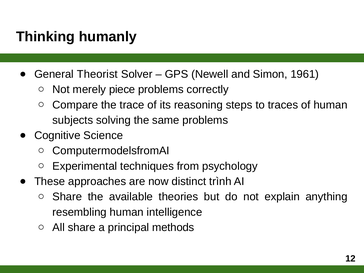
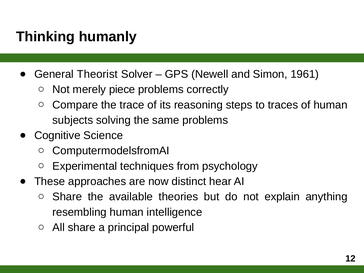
trình: trình -> hear
methods: methods -> powerful
